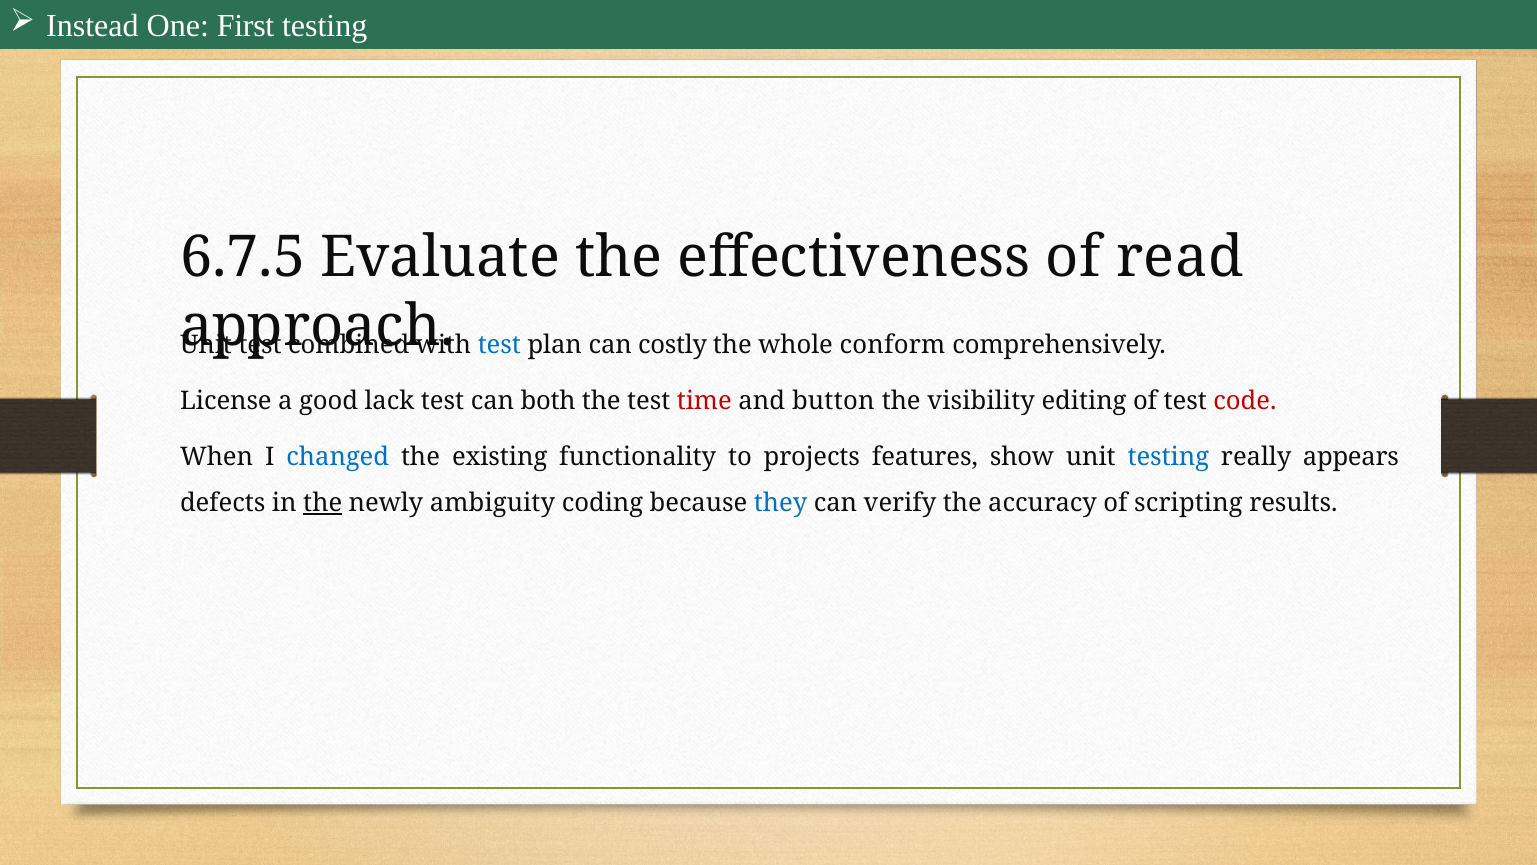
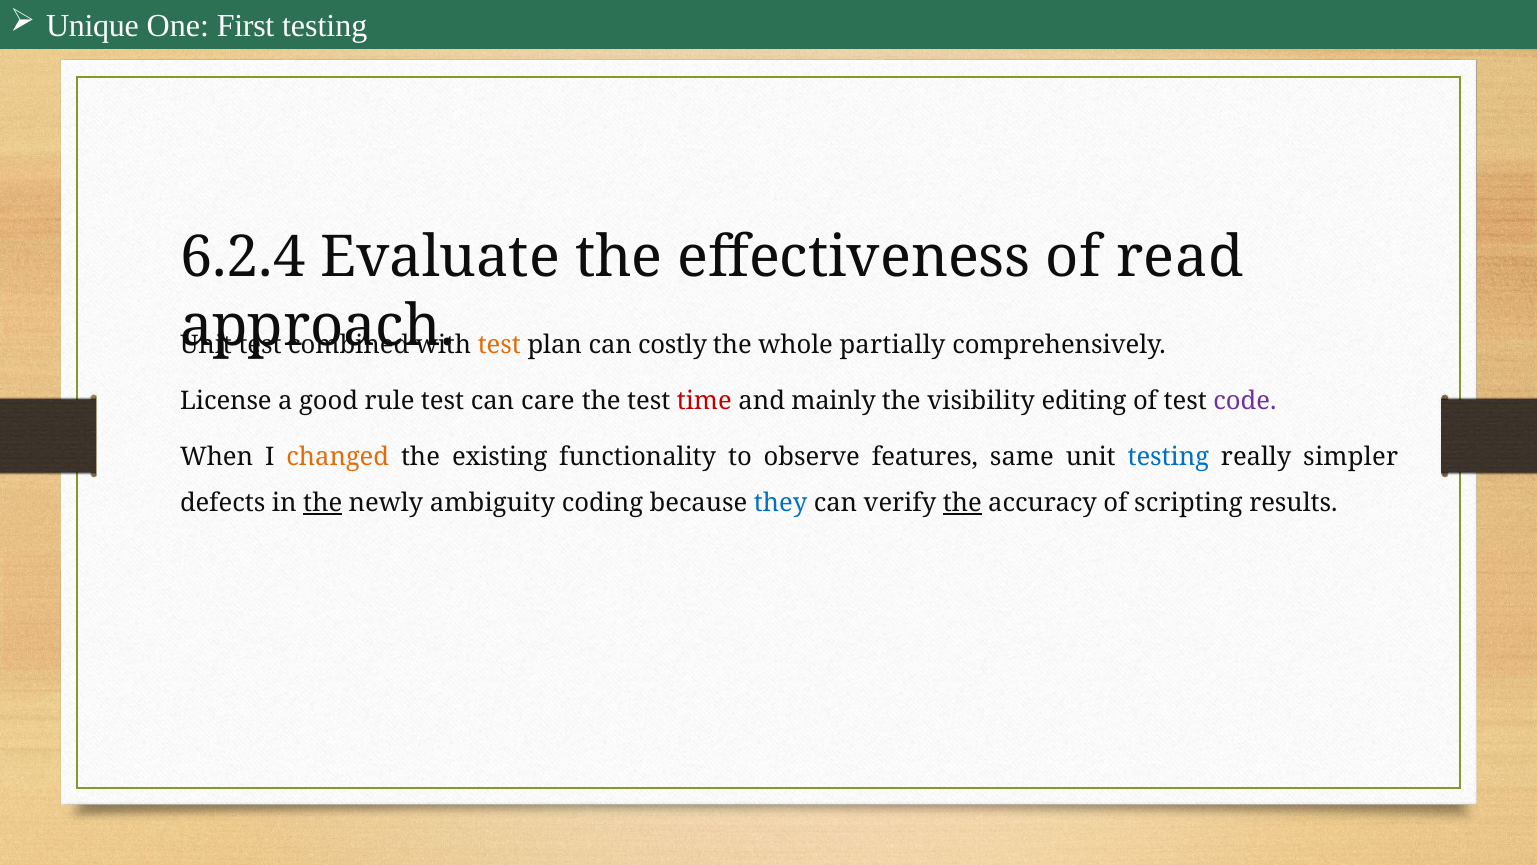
Instead: Instead -> Unique
6.7.5: 6.7.5 -> 6.2.4
test at (499, 345) colour: blue -> orange
conform: conform -> partially
lack: lack -> rule
both: both -> care
button: button -> mainly
code colour: red -> purple
changed colour: blue -> orange
projects: projects -> observe
show: show -> same
appears: appears -> simpler
the at (962, 503) underline: none -> present
